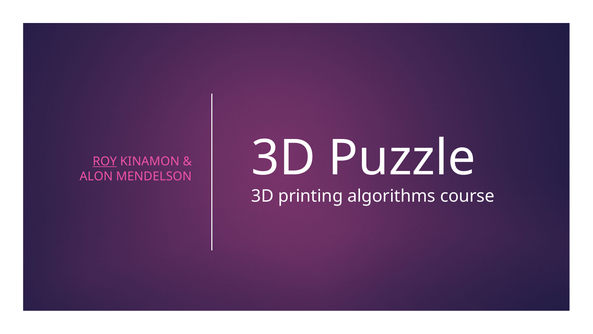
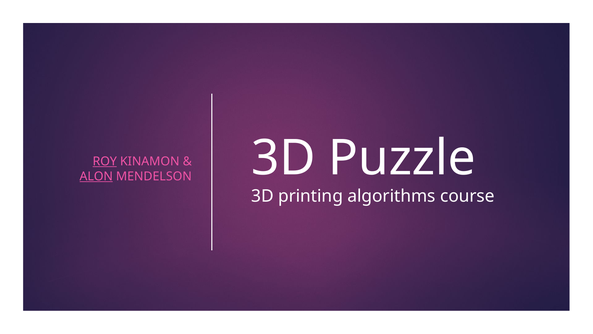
ALON underline: none -> present
